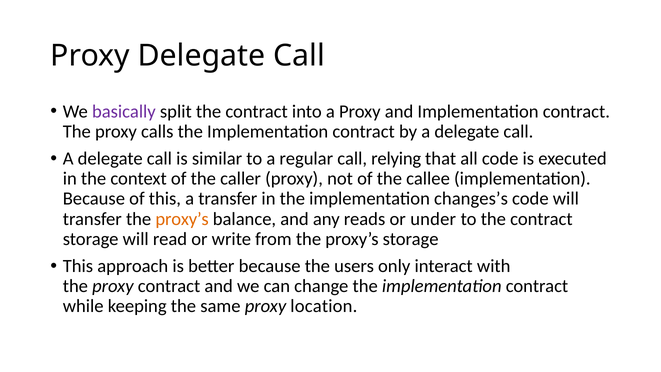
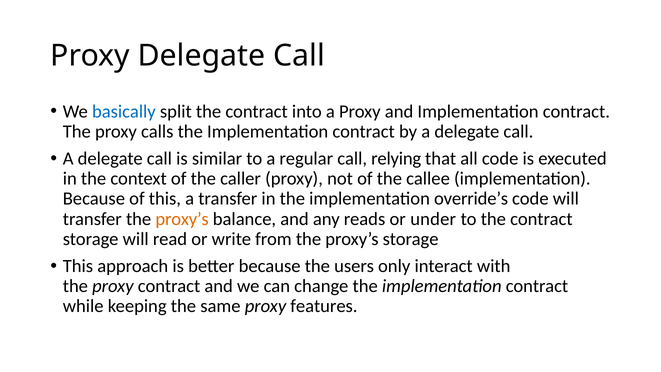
basically colour: purple -> blue
changes’s: changes’s -> override’s
location: location -> features
